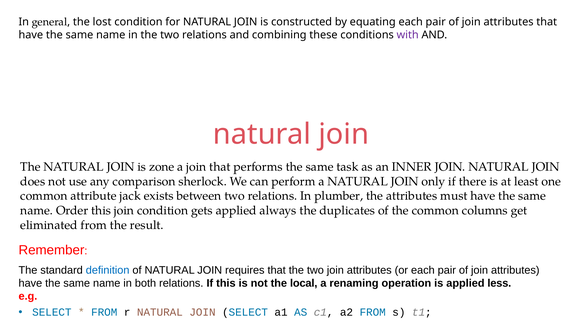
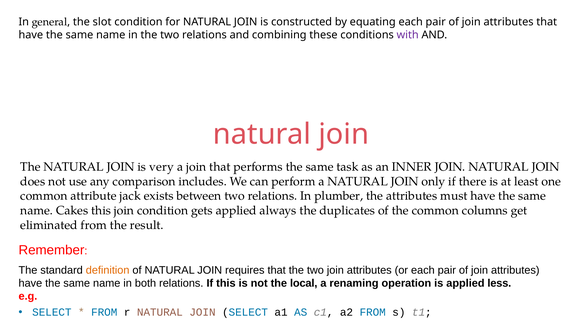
lost: lost -> slot
zone: zone -> very
sherlock: sherlock -> includes
Order: Order -> Cakes
definition colour: blue -> orange
